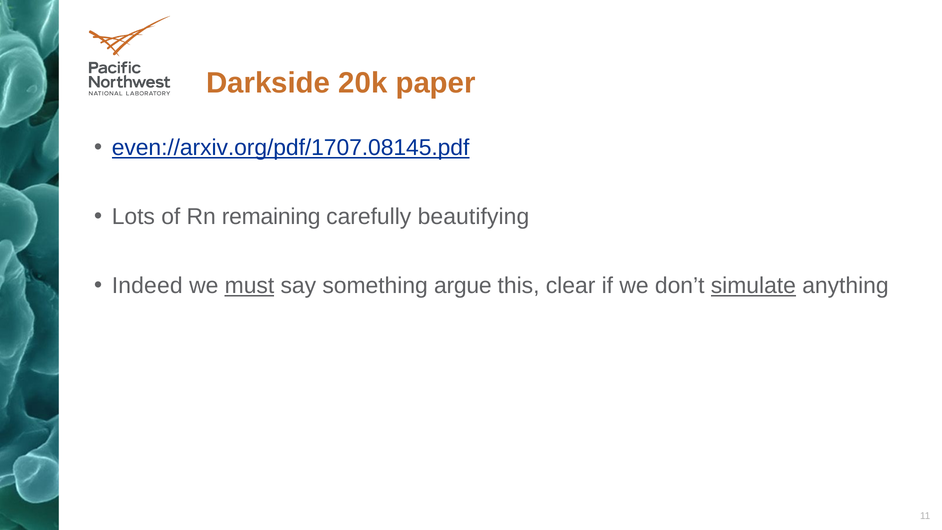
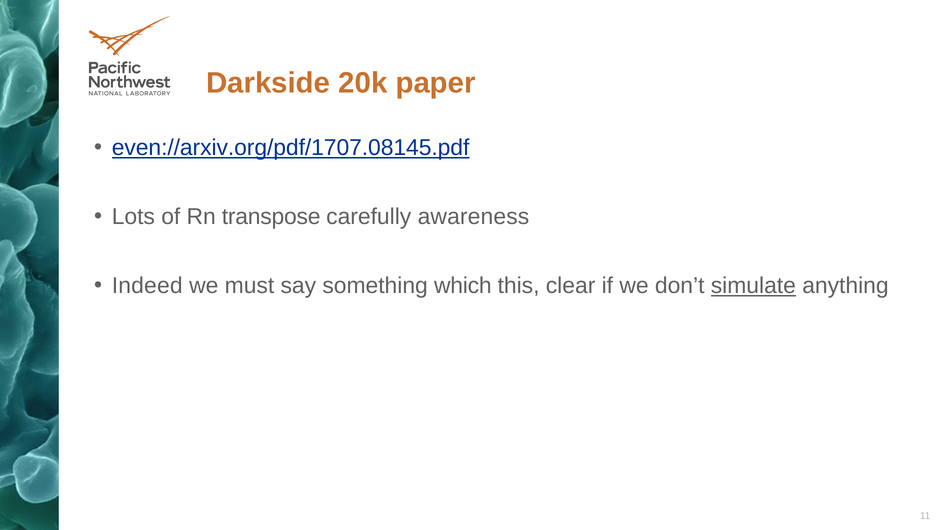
remaining: remaining -> transpose
beautifying: beautifying -> awareness
must underline: present -> none
argue: argue -> which
